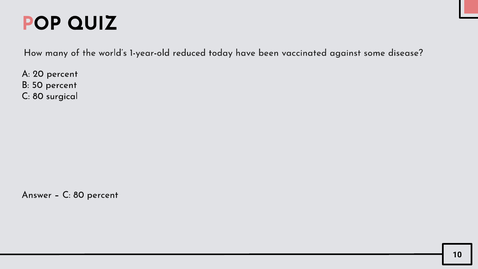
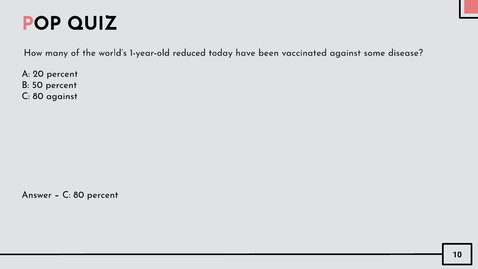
80 surgical: surgical -> against
